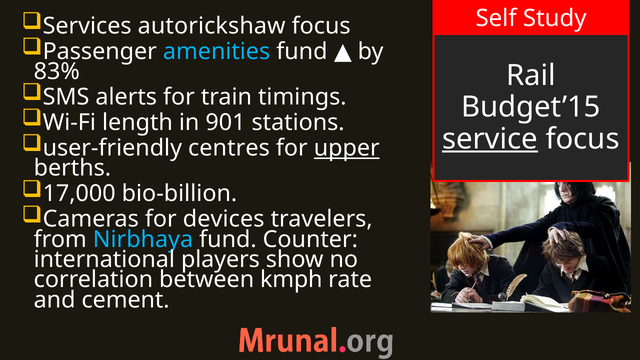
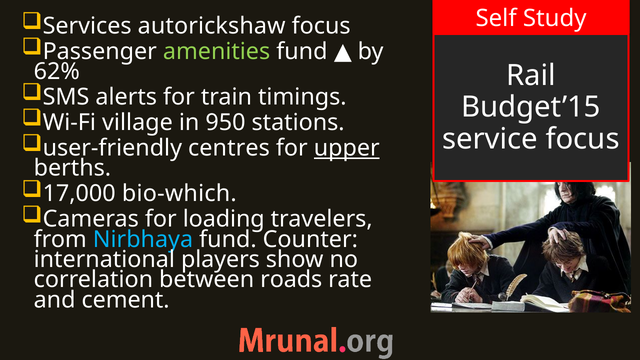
amenities colour: light blue -> light green
83%: 83% -> 62%
length: length -> village
901: 901 -> 950
service underline: present -> none
bio-billion: bio-billion -> bio-which
devices: devices -> loading
kmph: kmph -> roads
